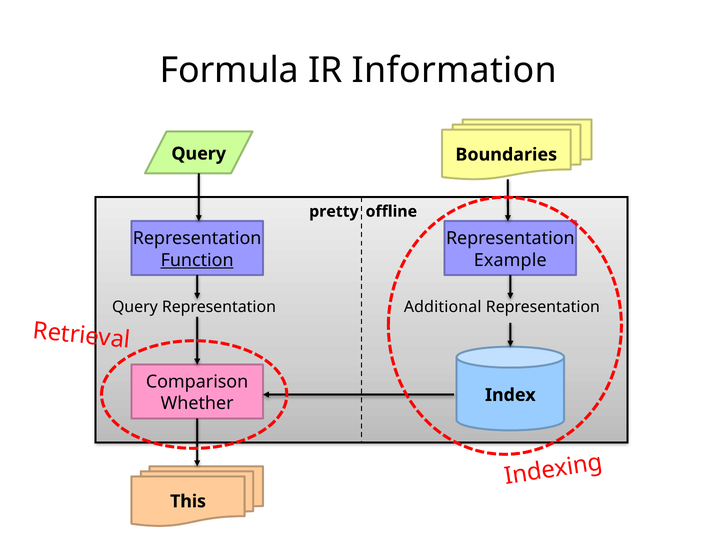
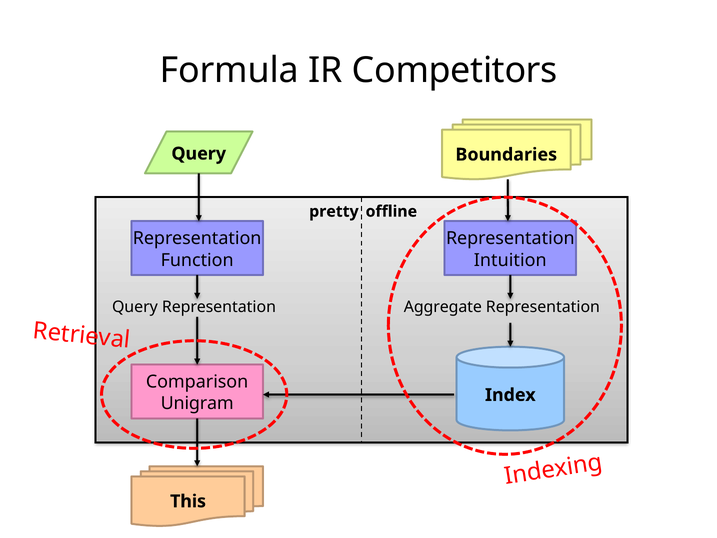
Information: Information -> Competitors
Function underline: present -> none
Example: Example -> Intuition
Additional: Additional -> Aggregate
Whether: Whether -> Unigram
